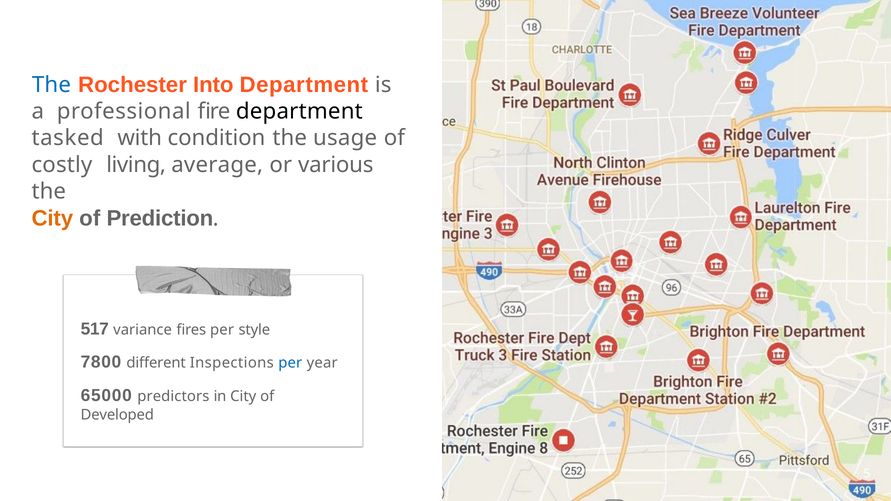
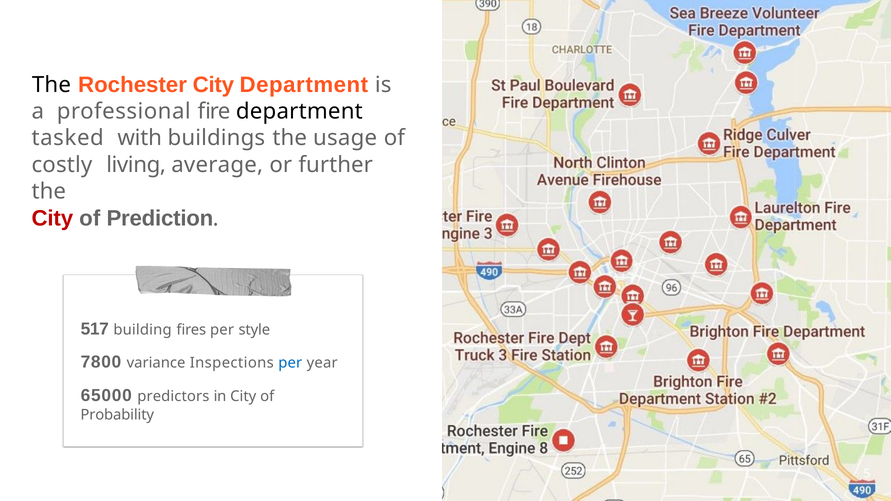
The at (51, 85) colour: blue -> black
Rochester Into: Into -> City
condition: condition -> buildings
various: various -> further
City at (52, 219) colour: orange -> red
variance: variance -> building
different: different -> variance
Developed: Developed -> Probability
